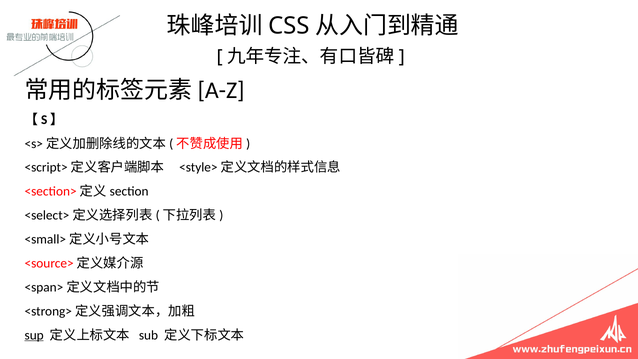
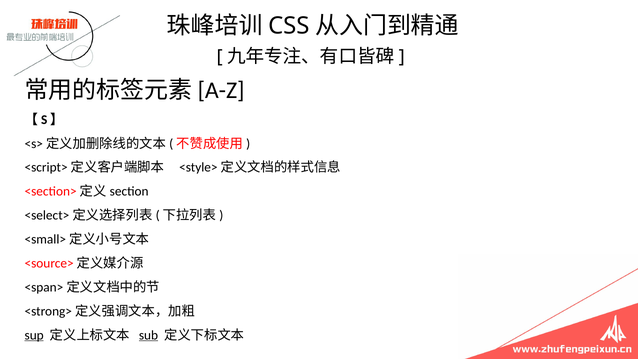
sub underline: none -> present
